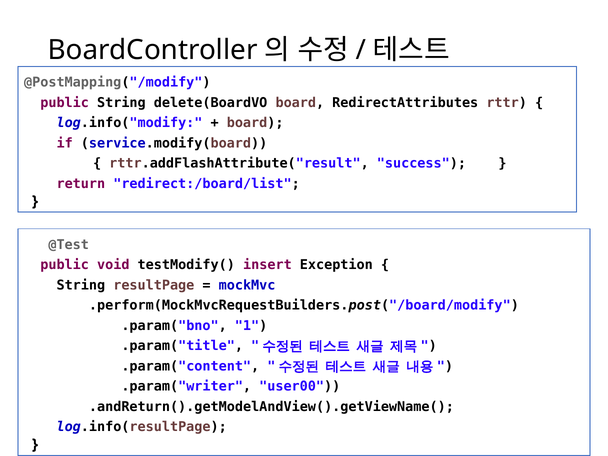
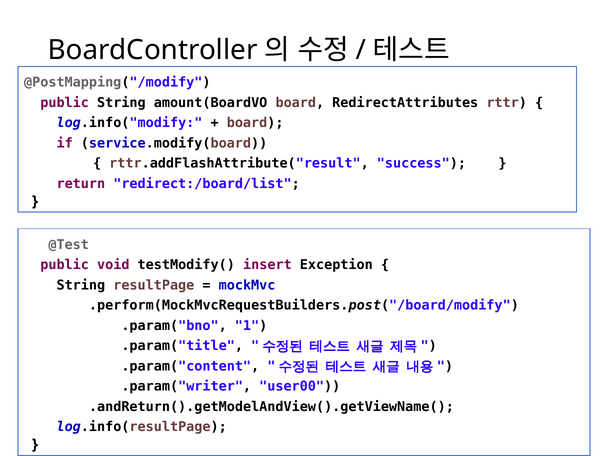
delete(BoardVO: delete(BoardVO -> amount(BoardVO
